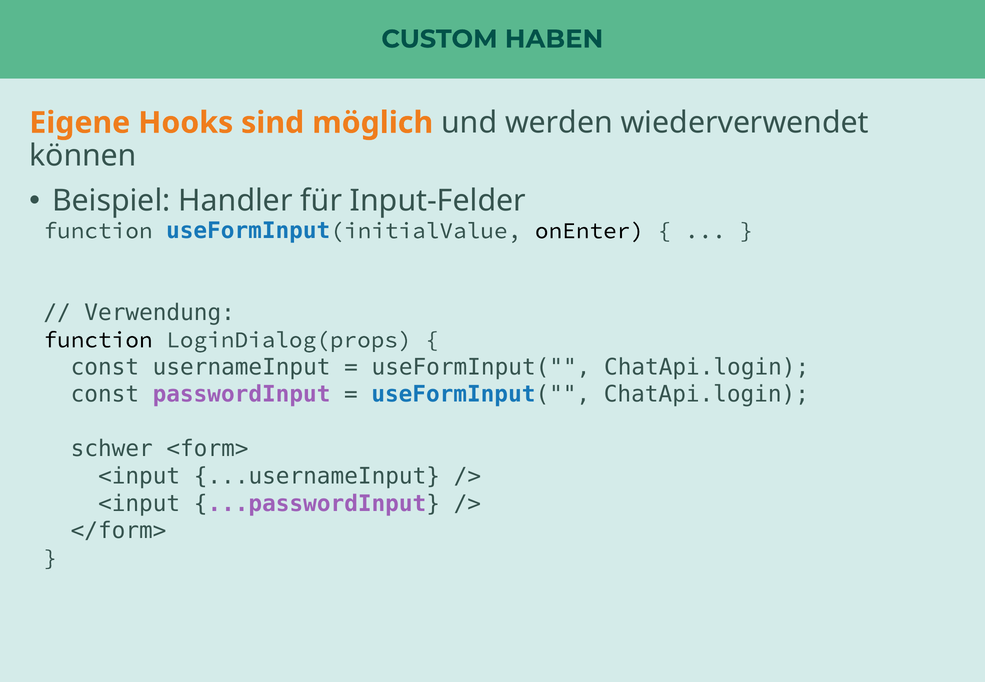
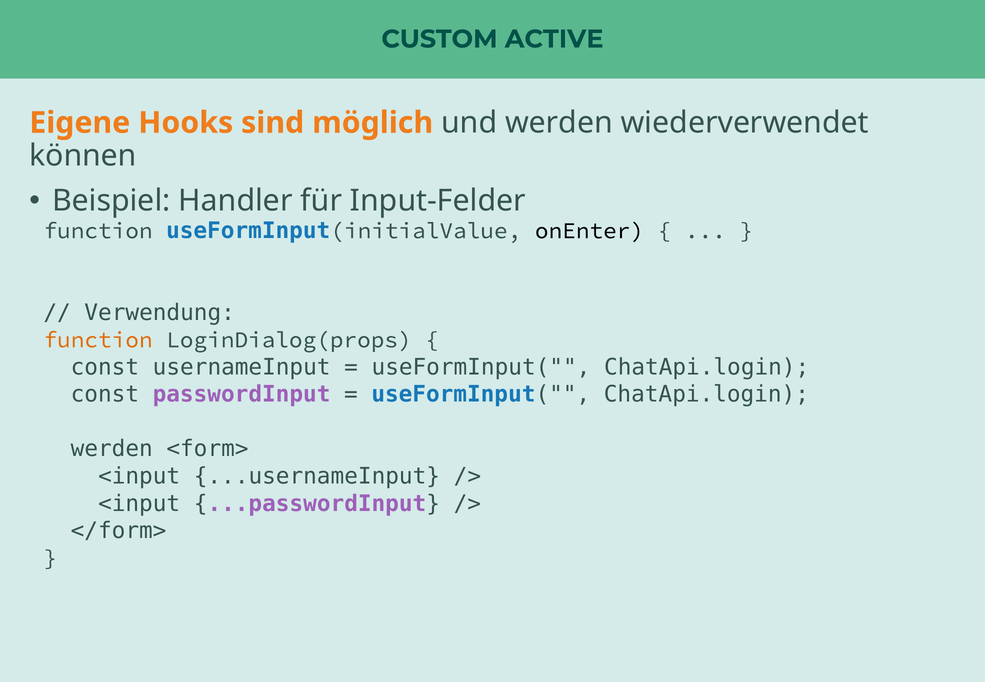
HABEN: HABEN -> ACTIVE
function at (98, 340) colour: black -> orange
schwer at (112, 449): schwer -> werden
